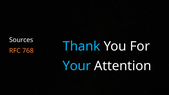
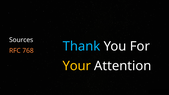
Your colour: light blue -> yellow
